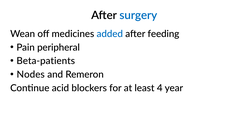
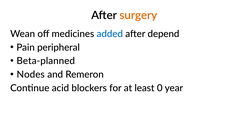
surgery colour: blue -> orange
feeding: feeding -> depend
Beta-patients: Beta-patients -> Beta-planned
4: 4 -> 0
